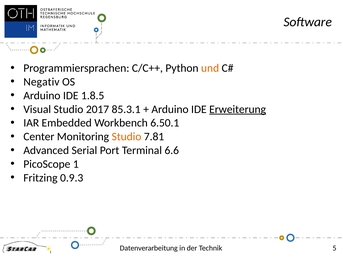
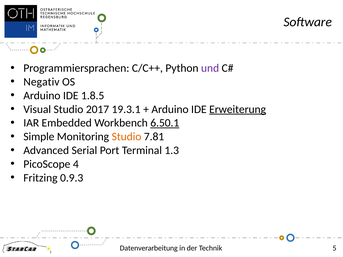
und colour: orange -> purple
85.3.1: 85.3.1 -> 19.3.1
6.50.1 underline: none -> present
Center: Center -> Simple
6.6: 6.6 -> 1.3
1: 1 -> 4
